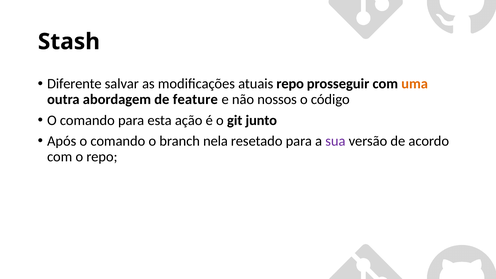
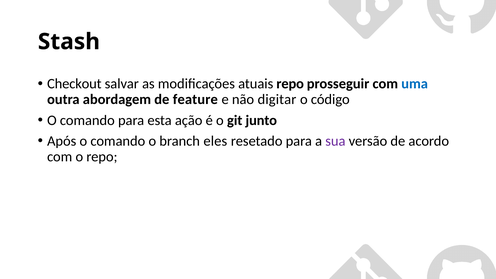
Diferente: Diferente -> Checkout
uma colour: orange -> blue
nossos: nossos -> digitar
nela: nela -> eles
